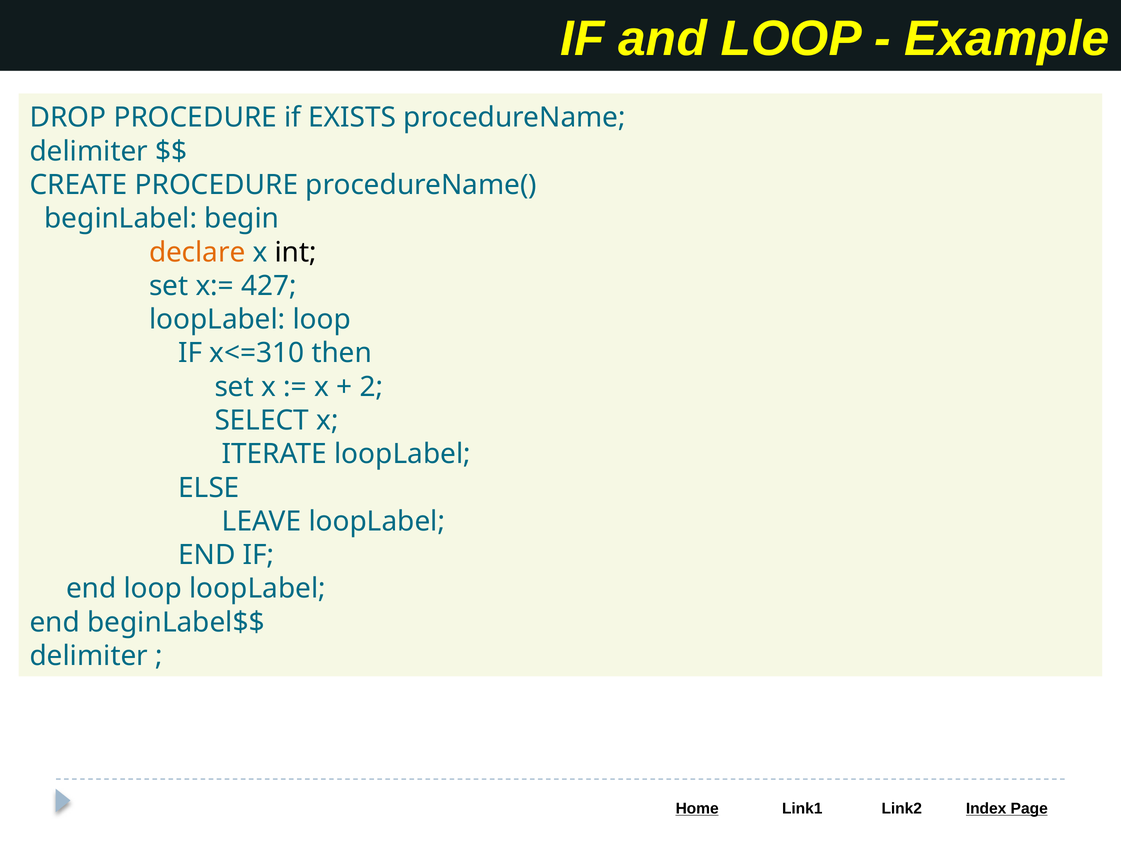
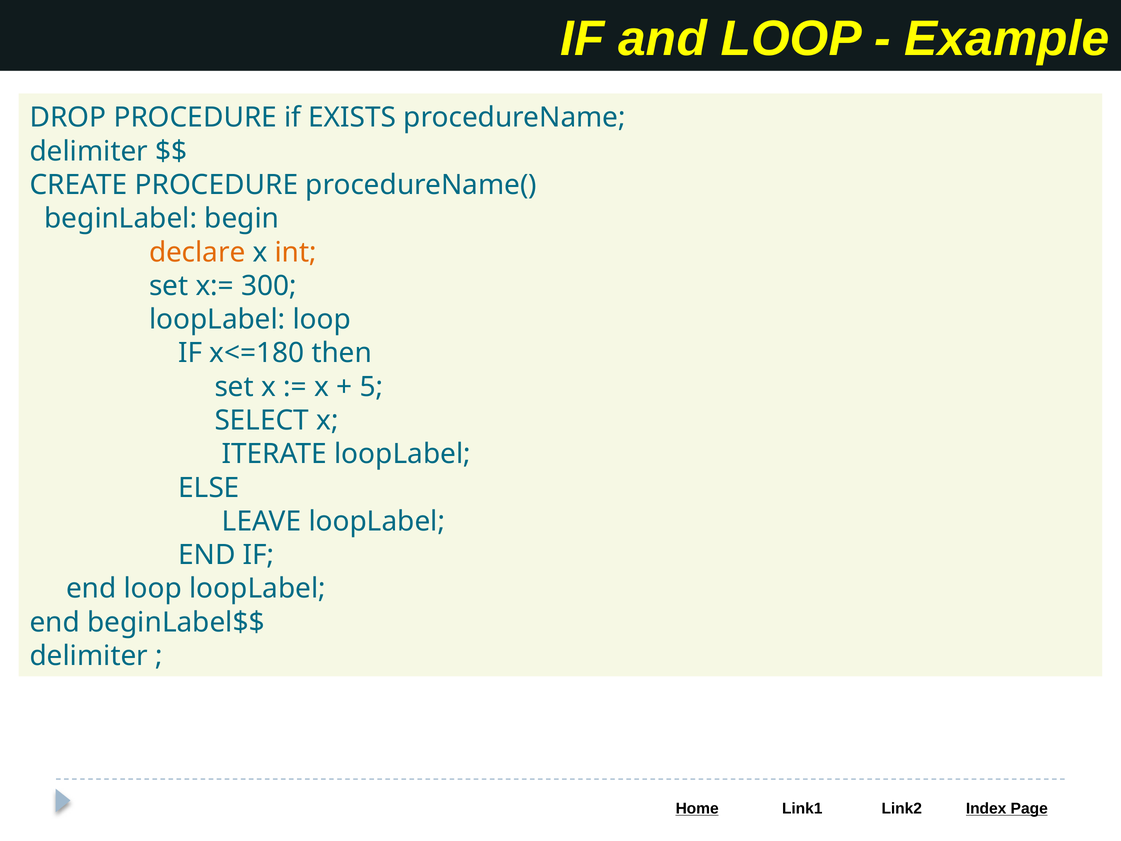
int colour: black -> orange
427: 427 -> 300
x<=310: x<=310 -> x<=180
2: 2 -> 5
